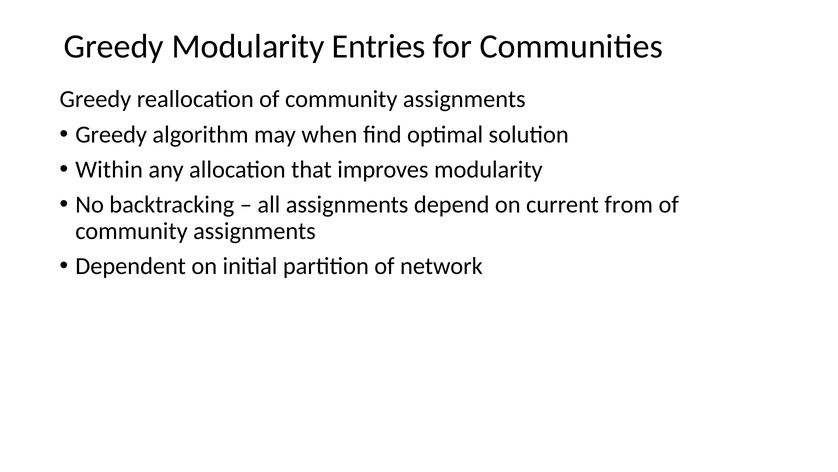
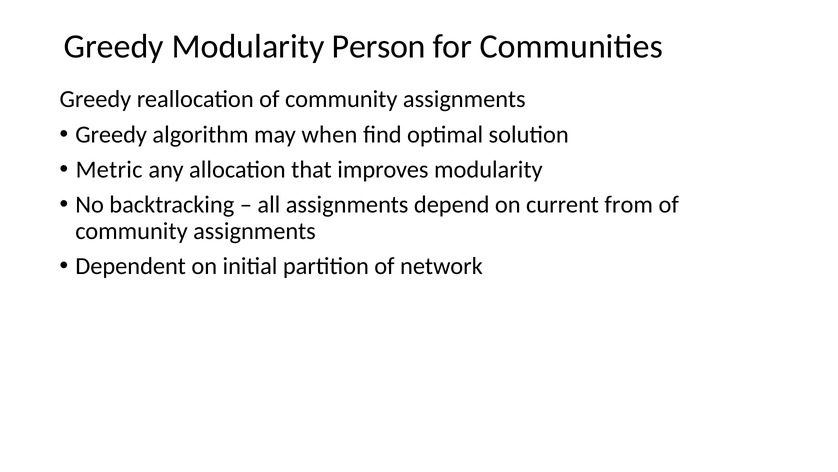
Entries: Entries -> Person
Within: Within -> Metric
